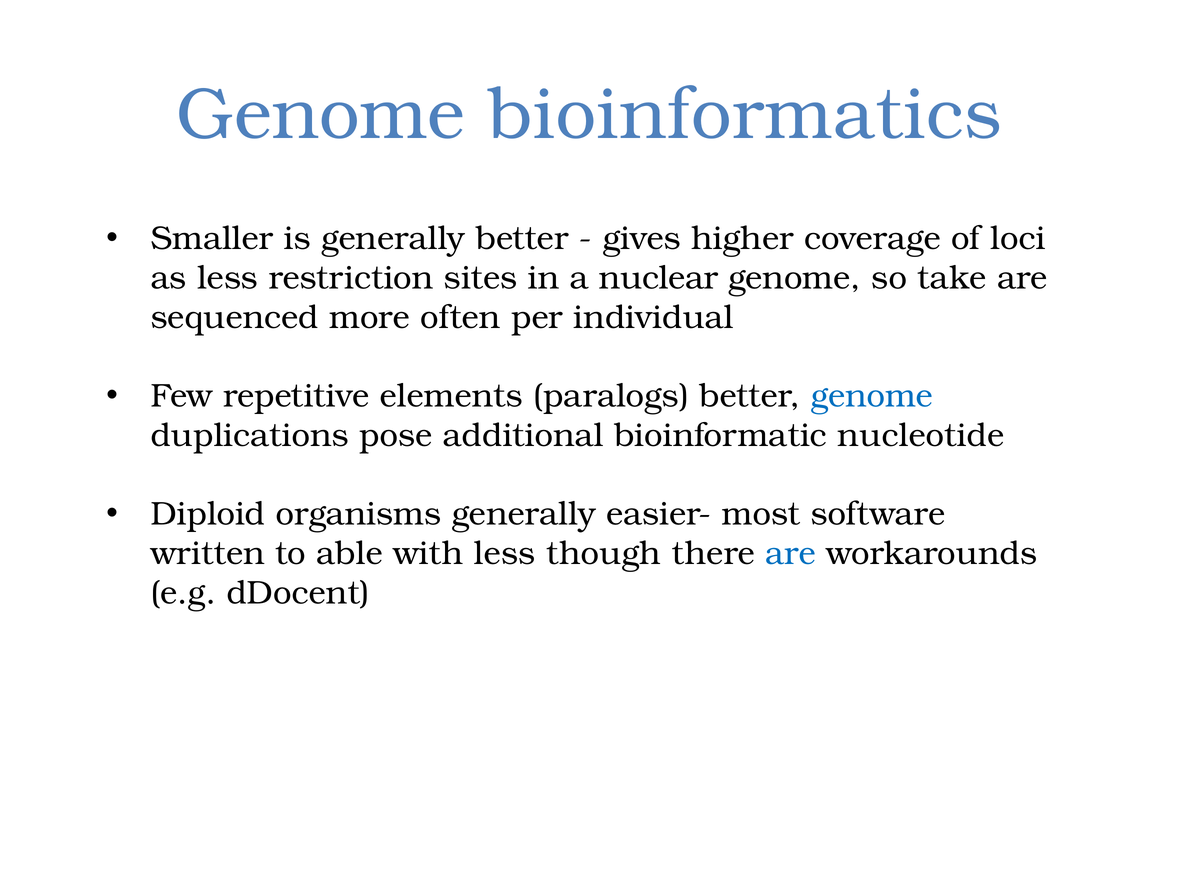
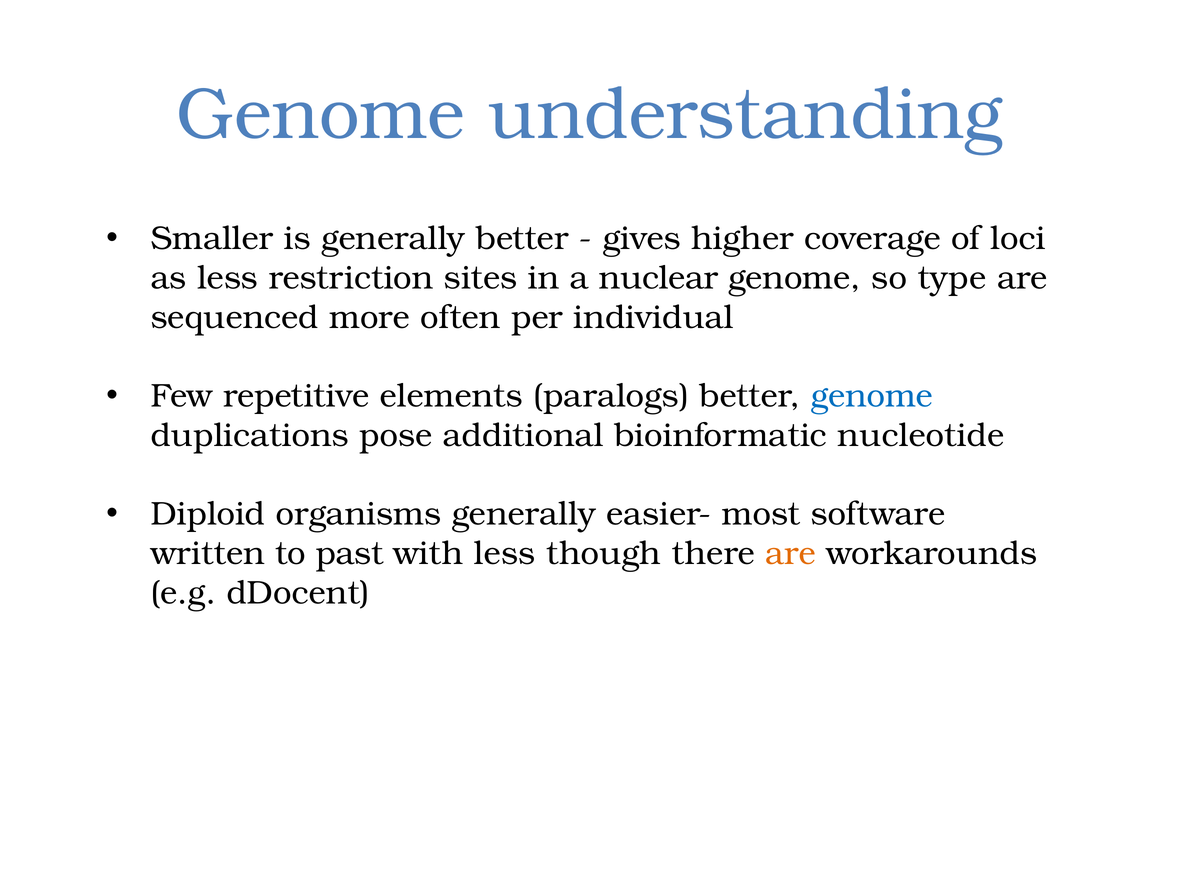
bioinformatics: bioinformatics -> understanding
take: take -> type
able: able -> past
are at (791, 553) colour: blue -> orange
